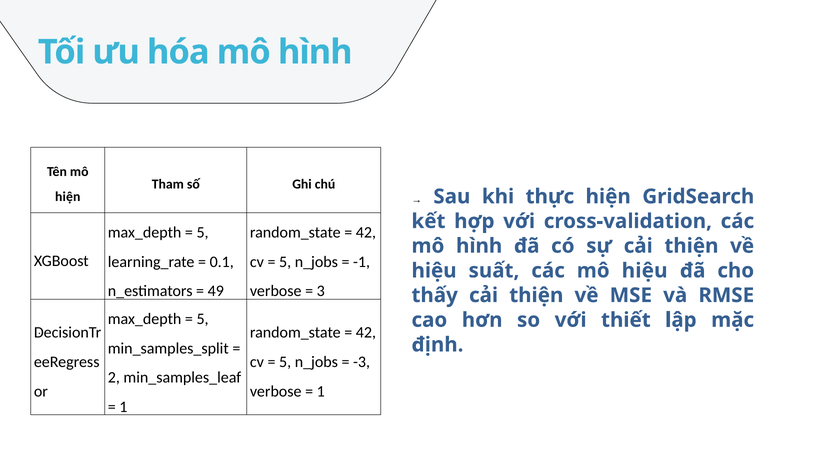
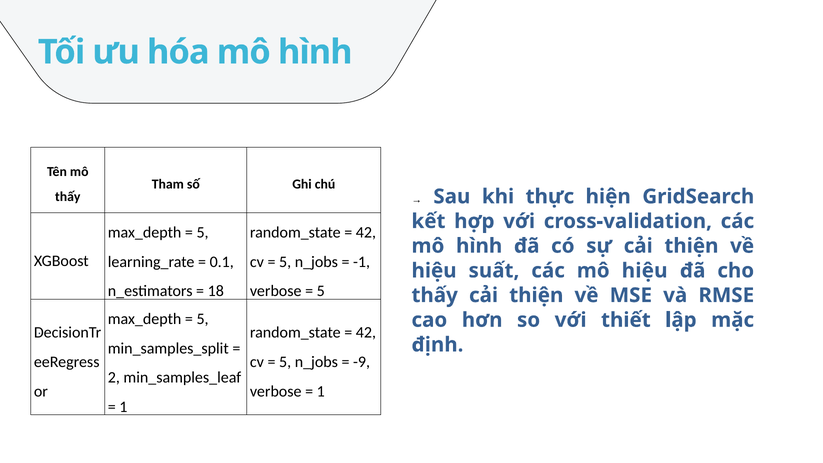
hiện at (68, 197): hiện -> thấy
49: 49 -> 18
3 at (321, 291): 3 -> 5
-3: -3 -> -9
